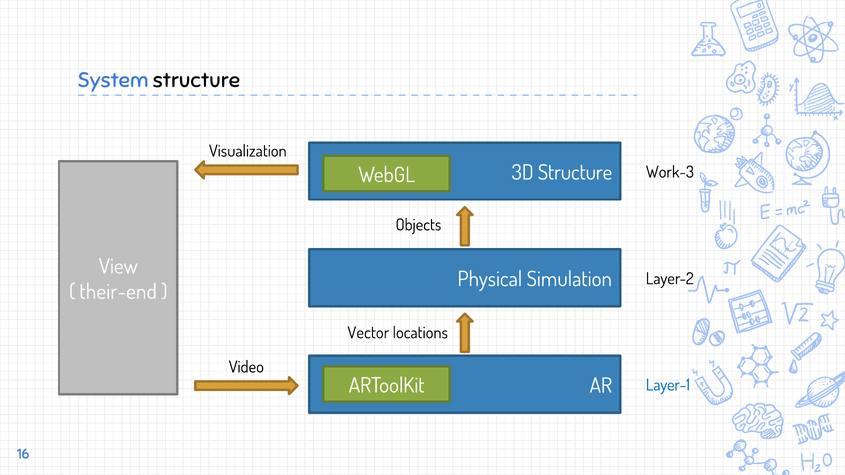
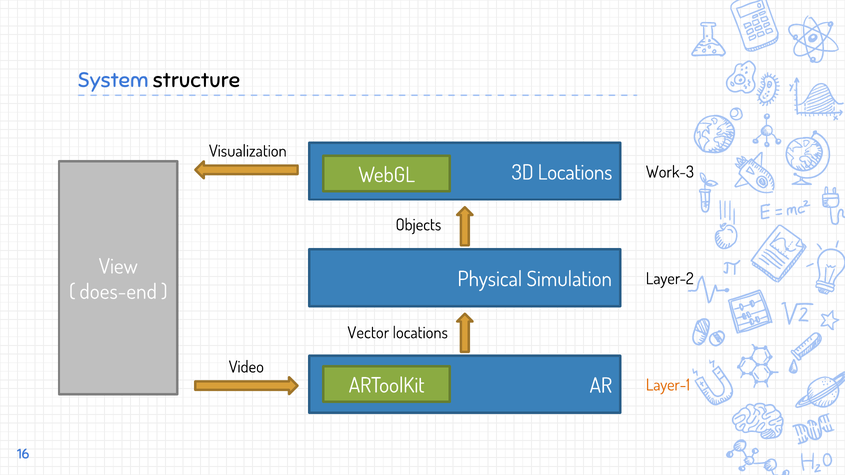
3D Structure: Structure -> Locations
their-end: their-end -> does-end
Layer-1 colour: blue -> orange
